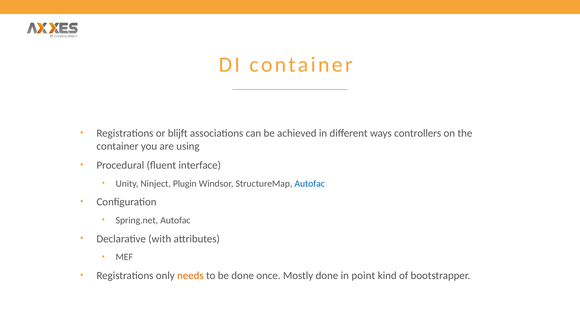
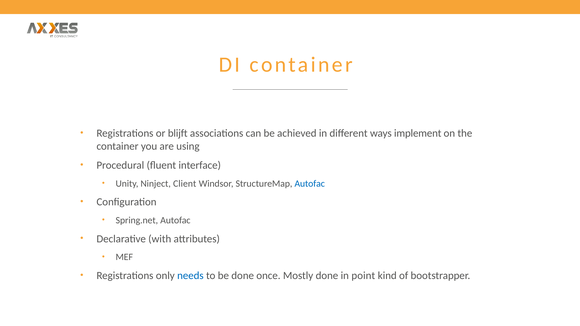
controllers: controllers -> implement
Plugin: Plugin -> Client
needs colour: orange -> blue
